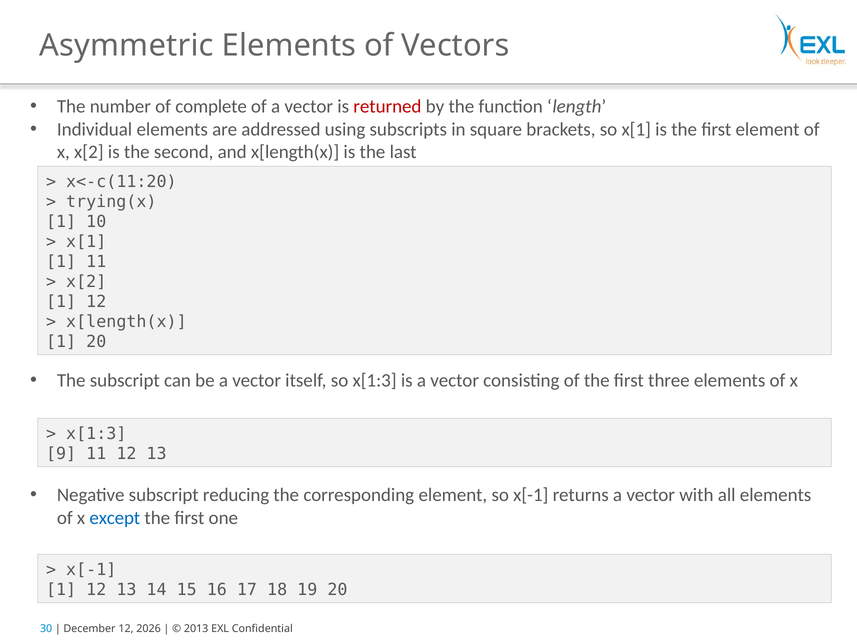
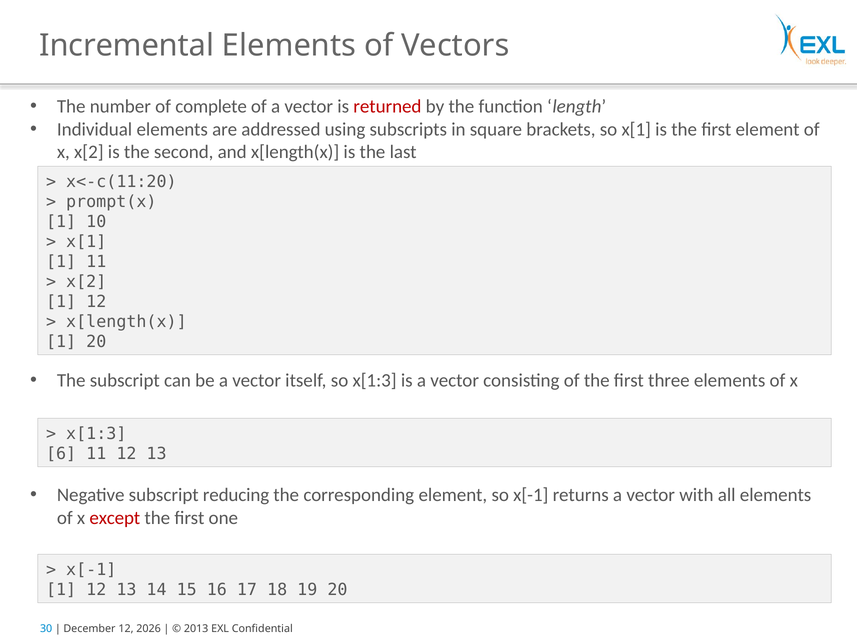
Asymmetric: Asymmetric -> Incremental
trying(x: trying(x -> prompt(x
9: 9 -> 6
except colour: blue -> red
